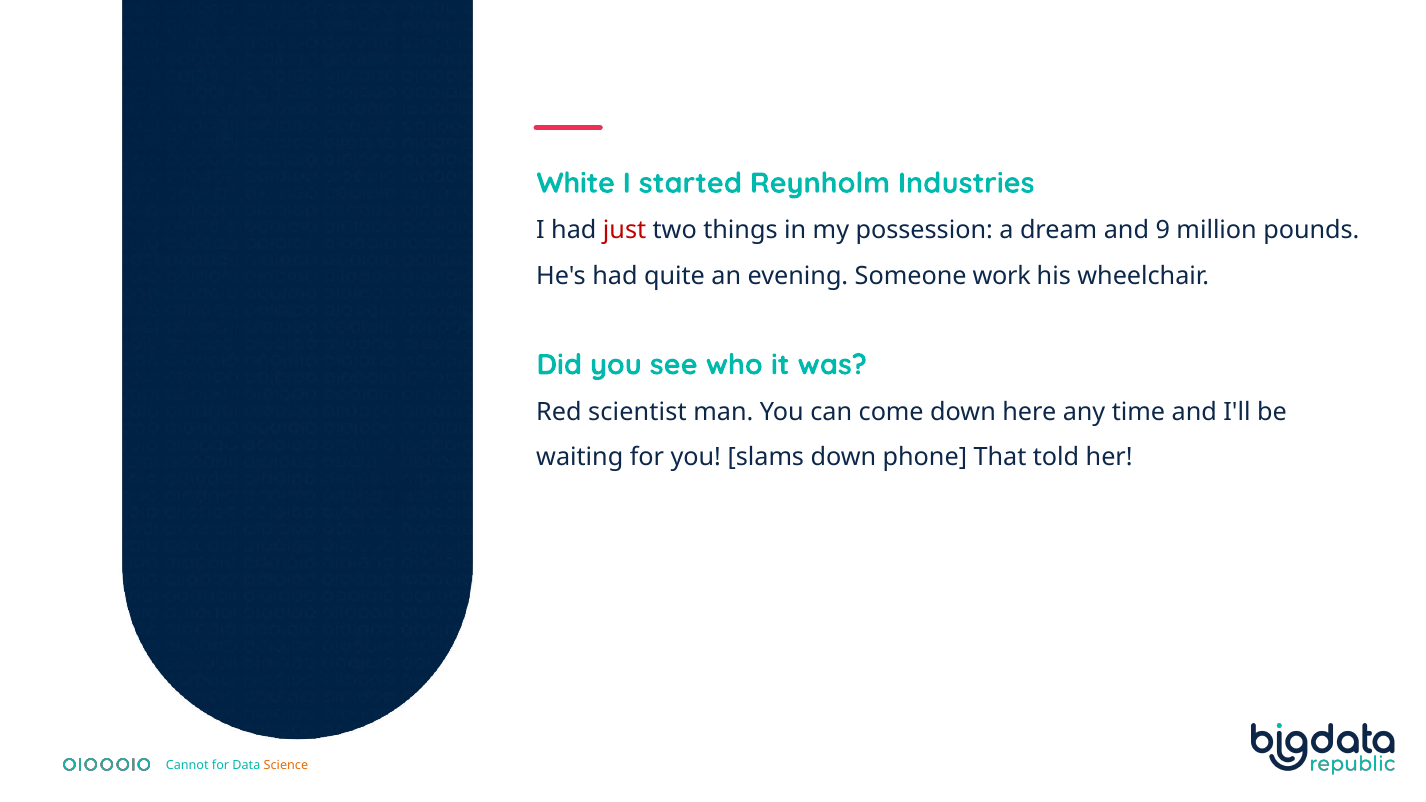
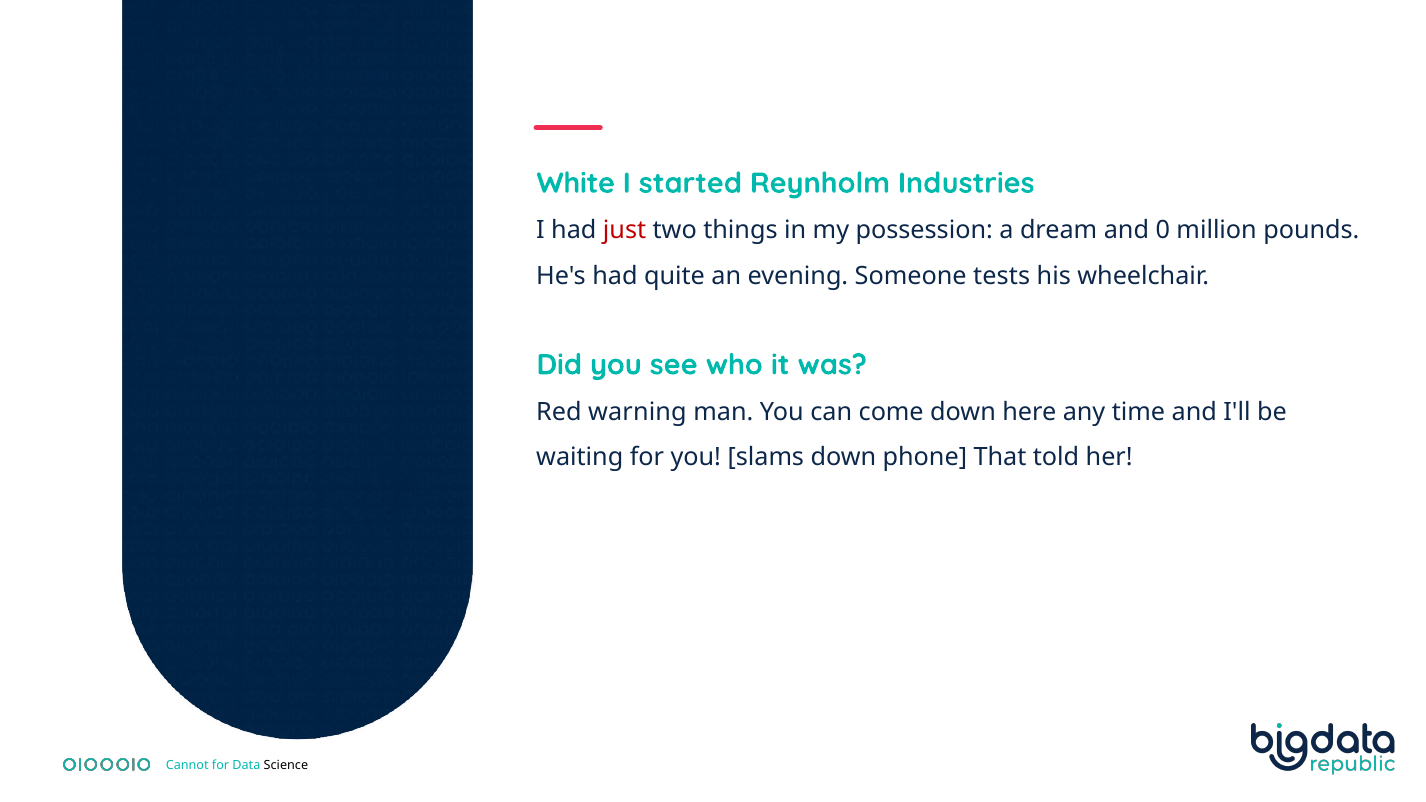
9: 9 -> 0
work: work -> tests
scientist: scientist -> warning
Science colour: orange -> black
